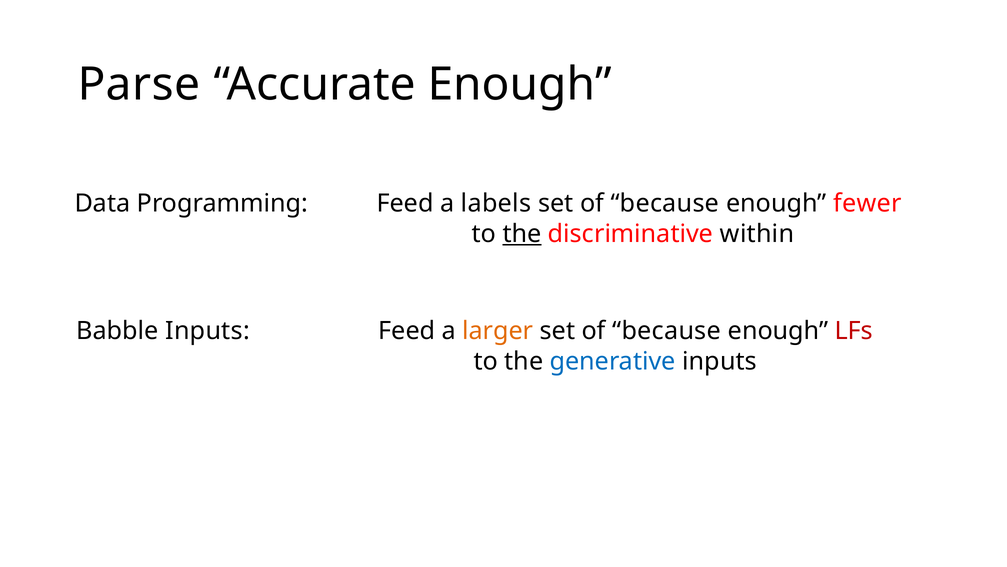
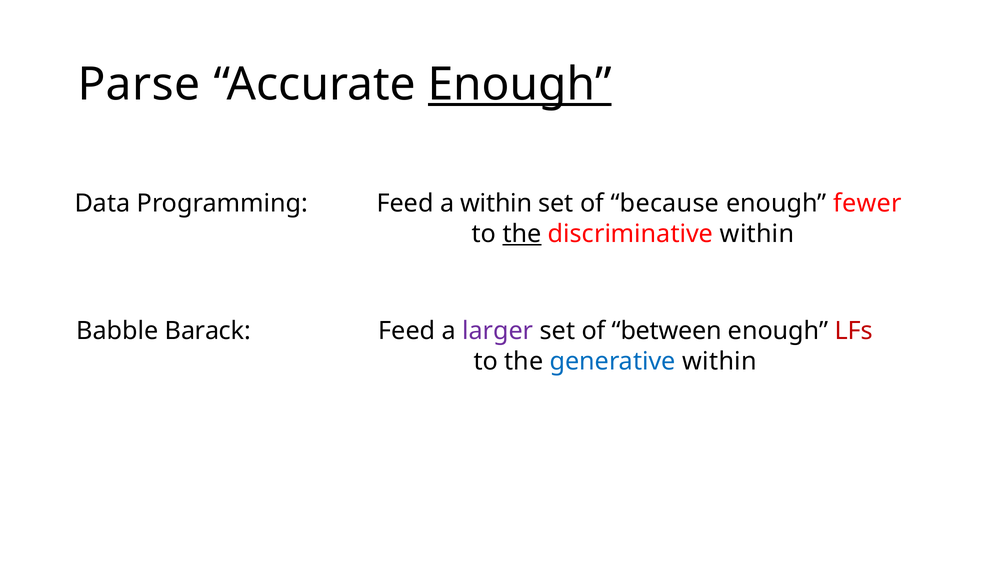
Enough at (520, 85) underline: none -> present
a labels: labels -> within
Babble Inputs: Inputs -> Barack
larger colour: orange -> purple
because at (667, 331): because -> between
generative inputs: inputs -> within
